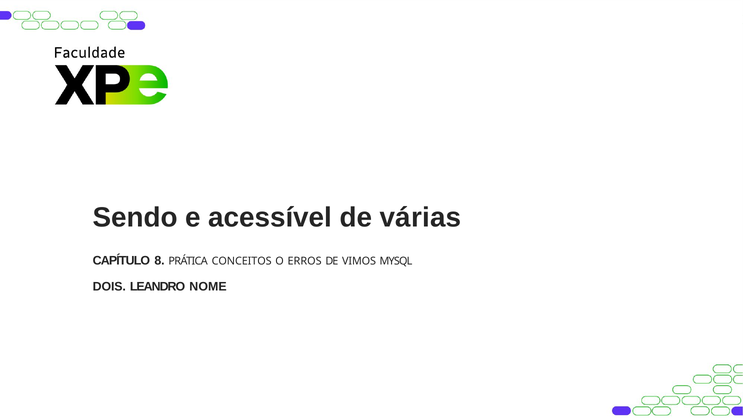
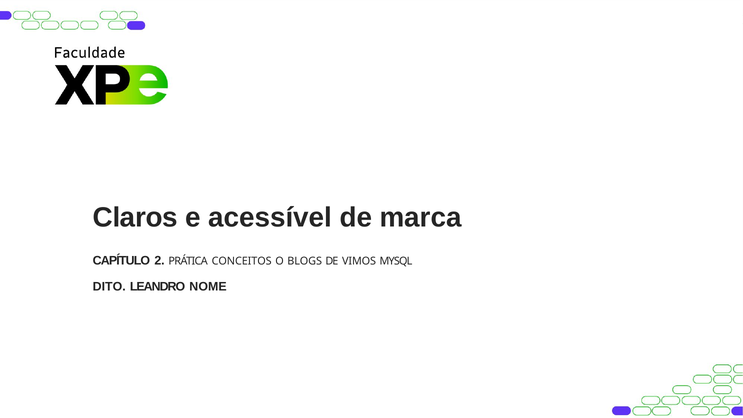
Sendo: Sendo -> Claros
várias: várias -> marca
8: 8 -> 2
ERROS: ERROS -> BLOGS
DOIS: DOIS -> DITO
